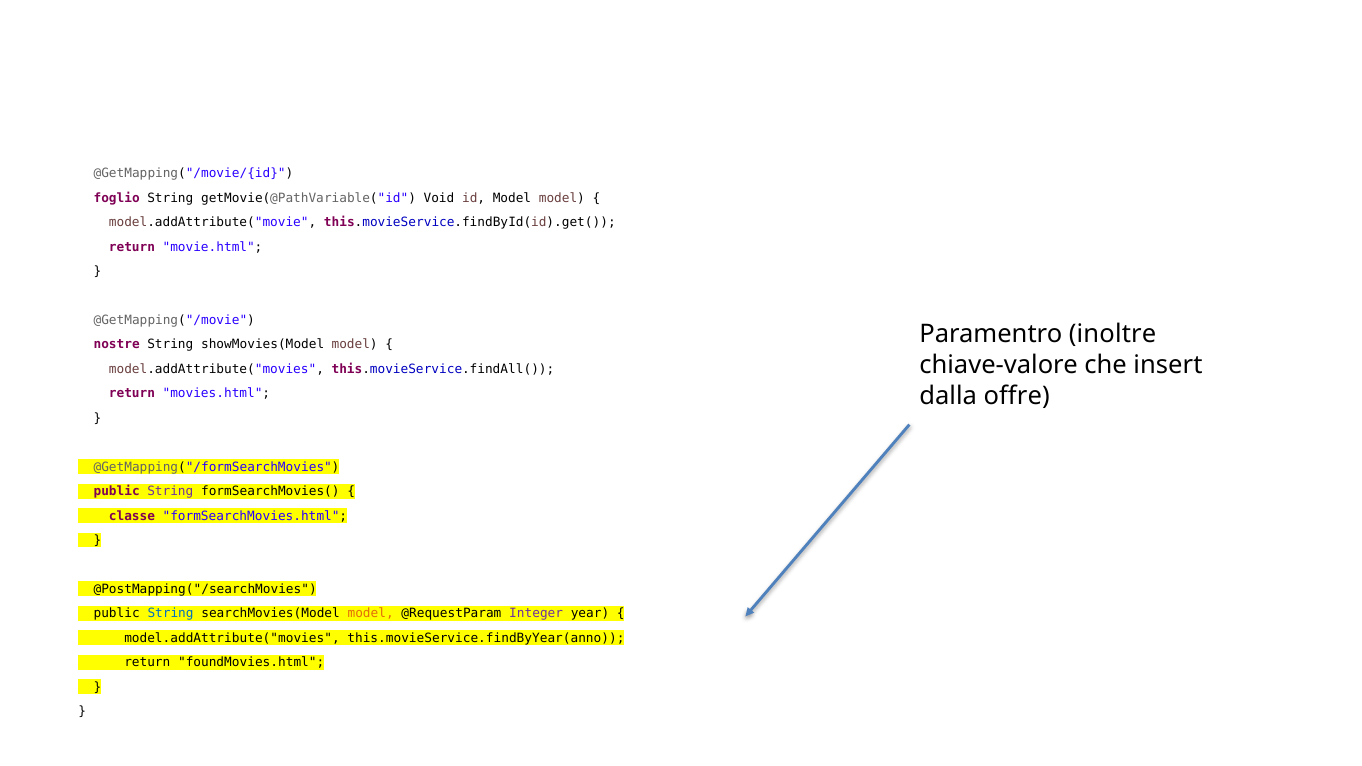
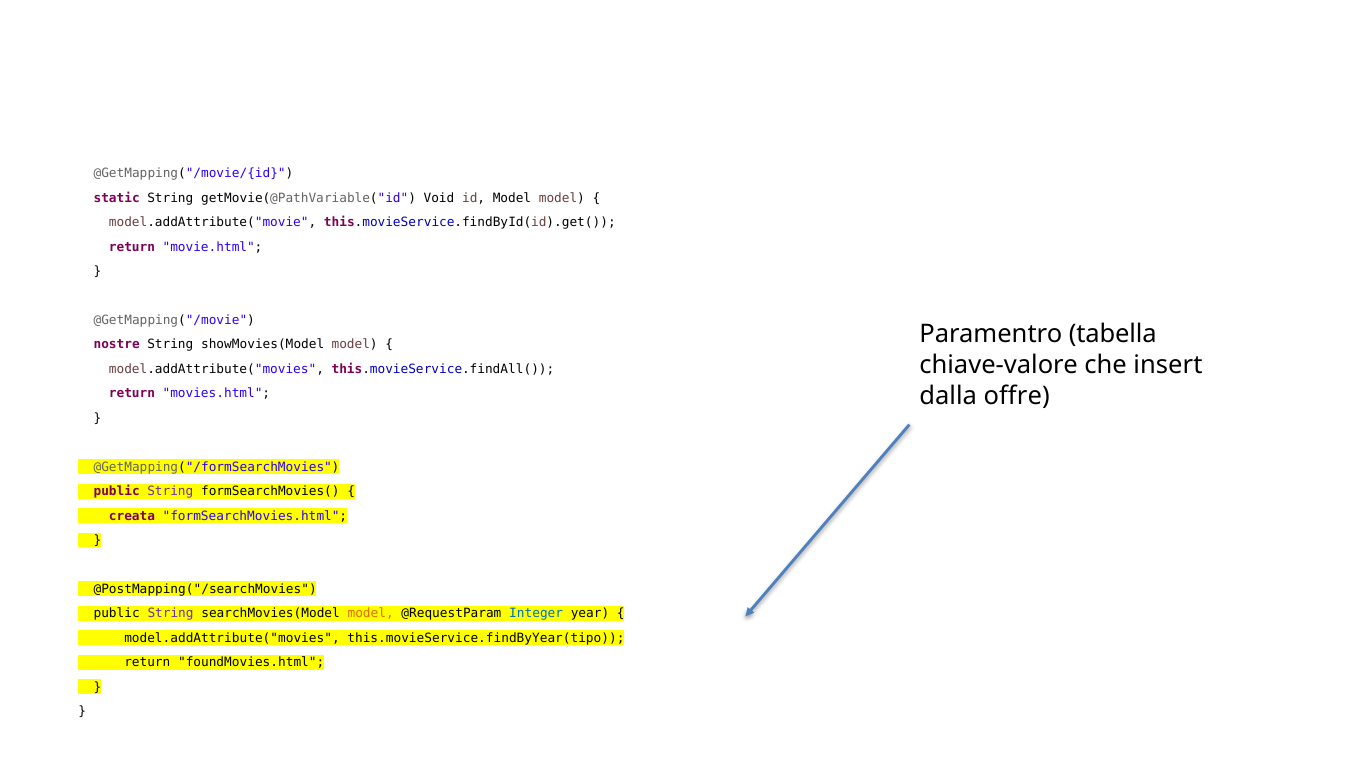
foglio: foglio -> static
inoltre: inoltre -> tabella
classe: classe -> creata
String at (171, 614) colour: blue -> purple
Integer colour: purple -> blue
this.movieService.findByYear(anno: this.movieService.findByYear(anno -> this.movieService.findByYear(tipo
